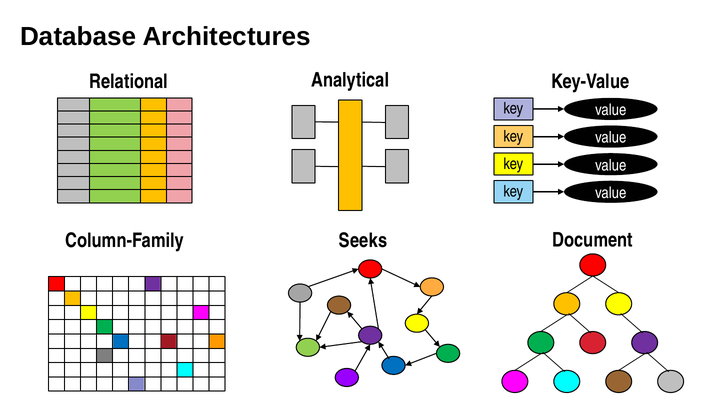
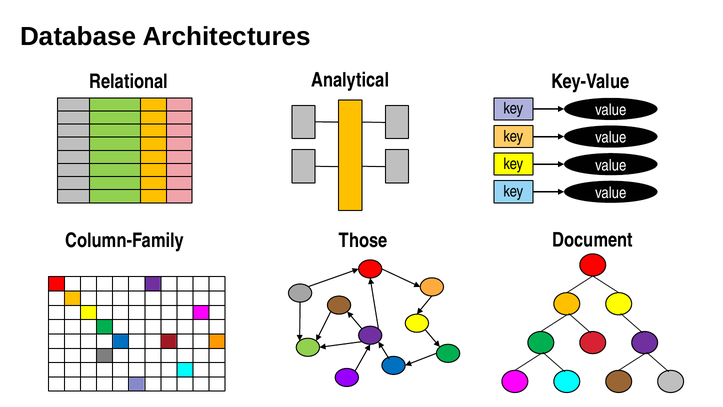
Seeks: Seeks -> Those
